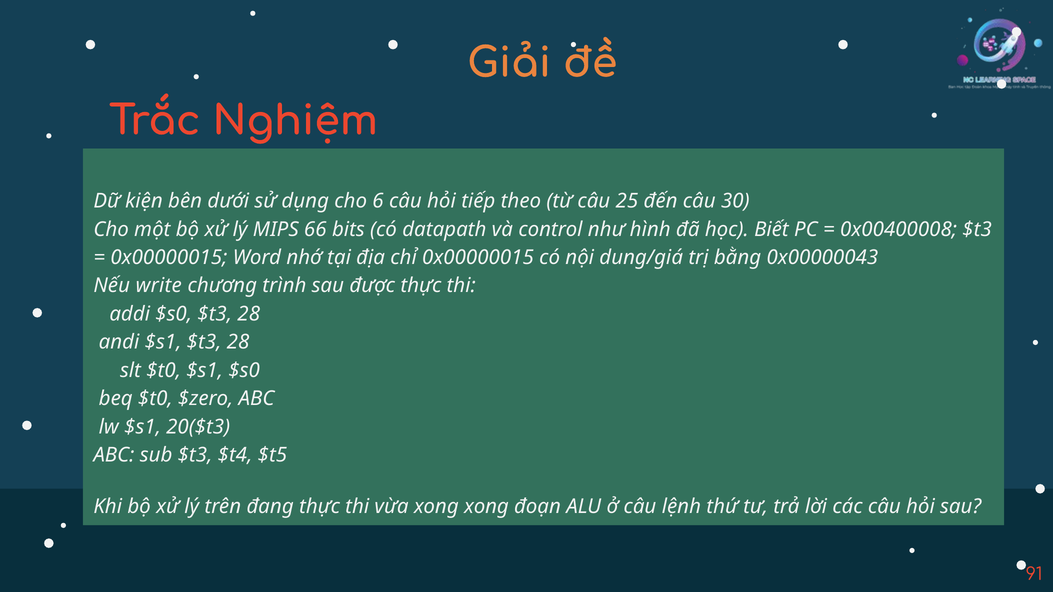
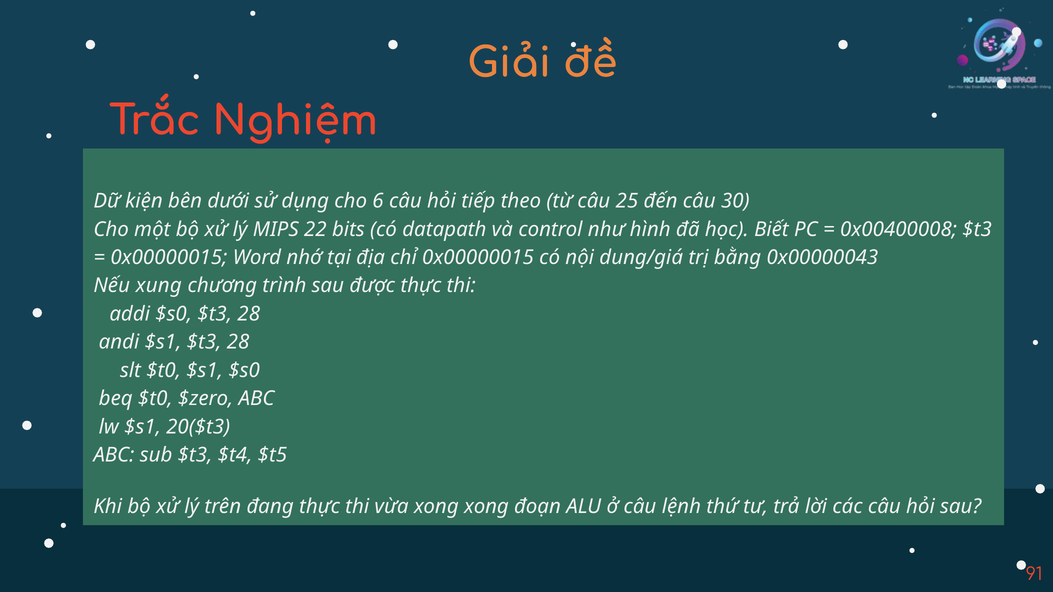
66: 66 -> 22
write: write -> xung
